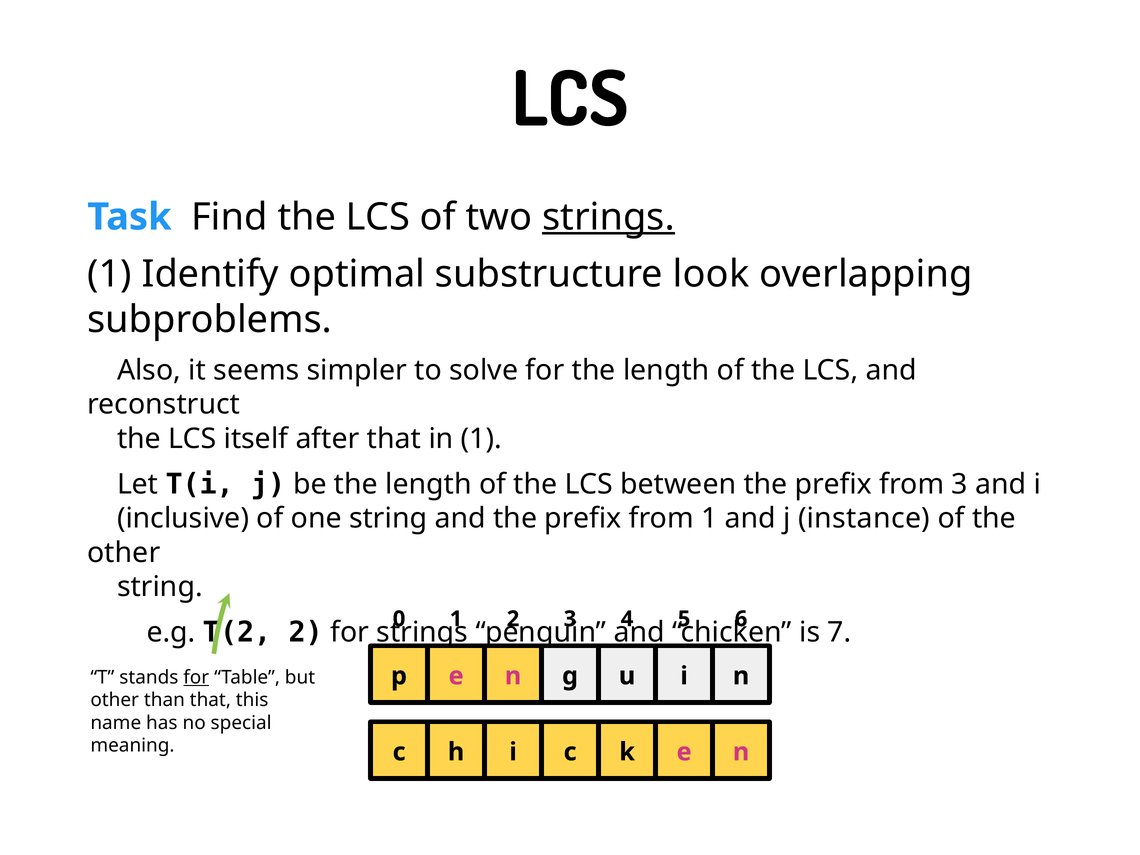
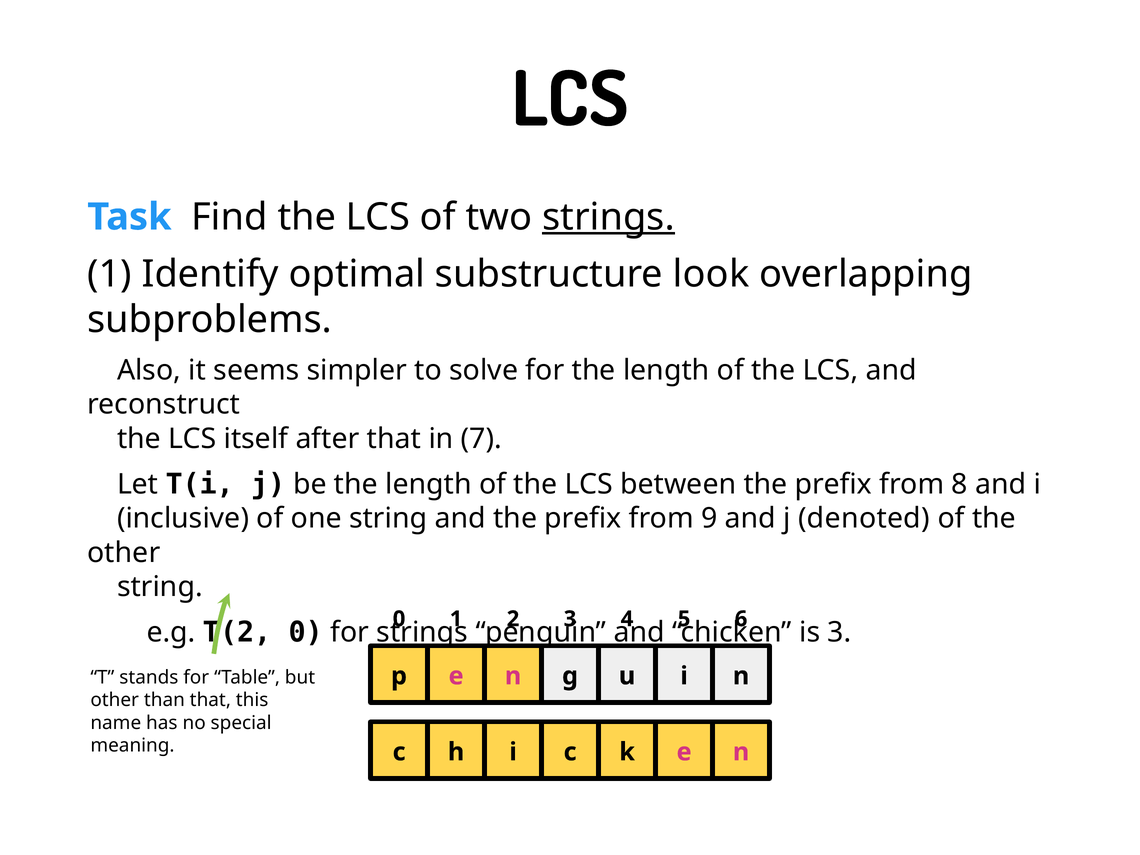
in 1: 1 -> 7
from 3: 3 -> 8
from 1: 1 -> 9
instance: instance -> denoted
2 at (306, 632): 2 -> 0
is 7: 7 -> 3
for at (196, 677) underline: present -> none
